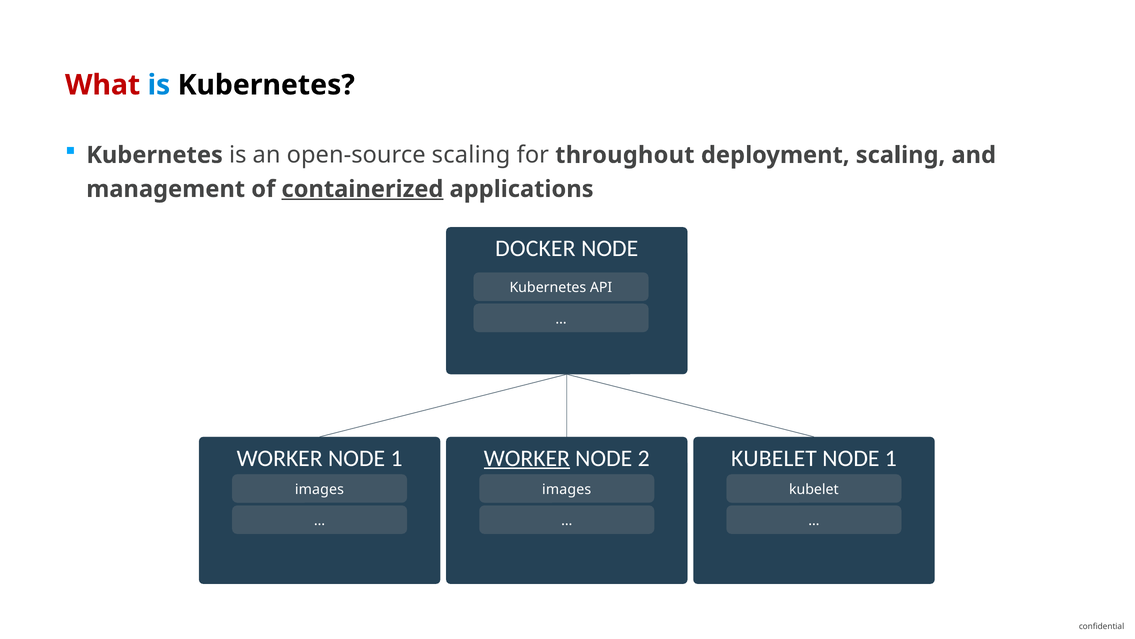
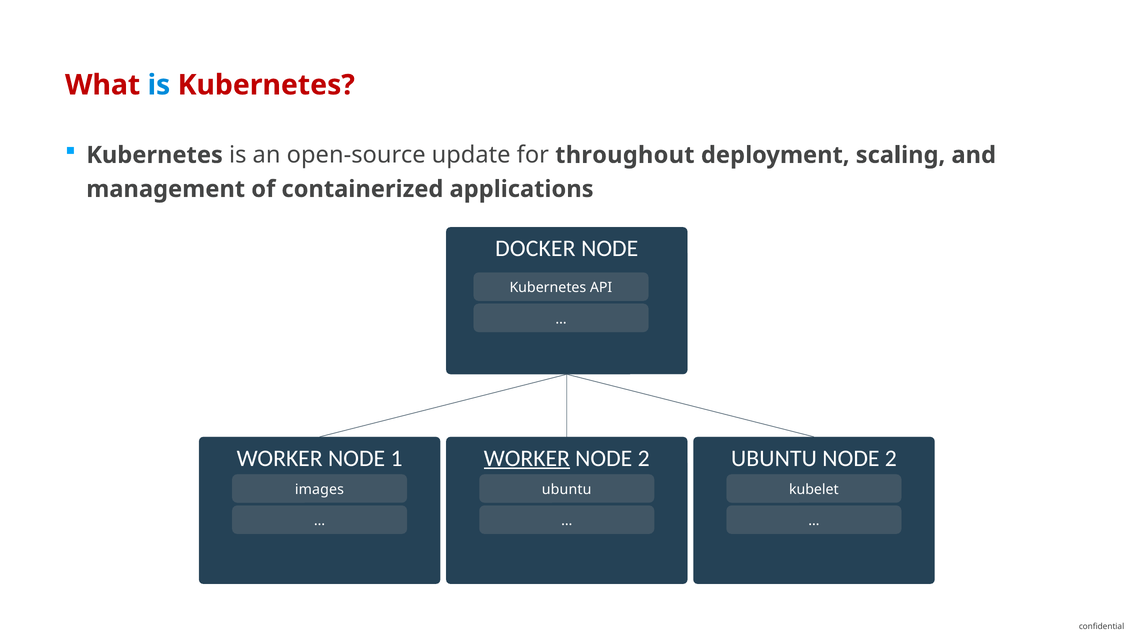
Kubernetes at (266, 85) colour: black -> red
open-source scaling: scaling -> update
containerized underline: present -> none
KUBELET at (774, 458): KUBELET -> UBUNTU
1 at (891, 458): 1 -> 2
images at (567, 489): images -> ubuntu
